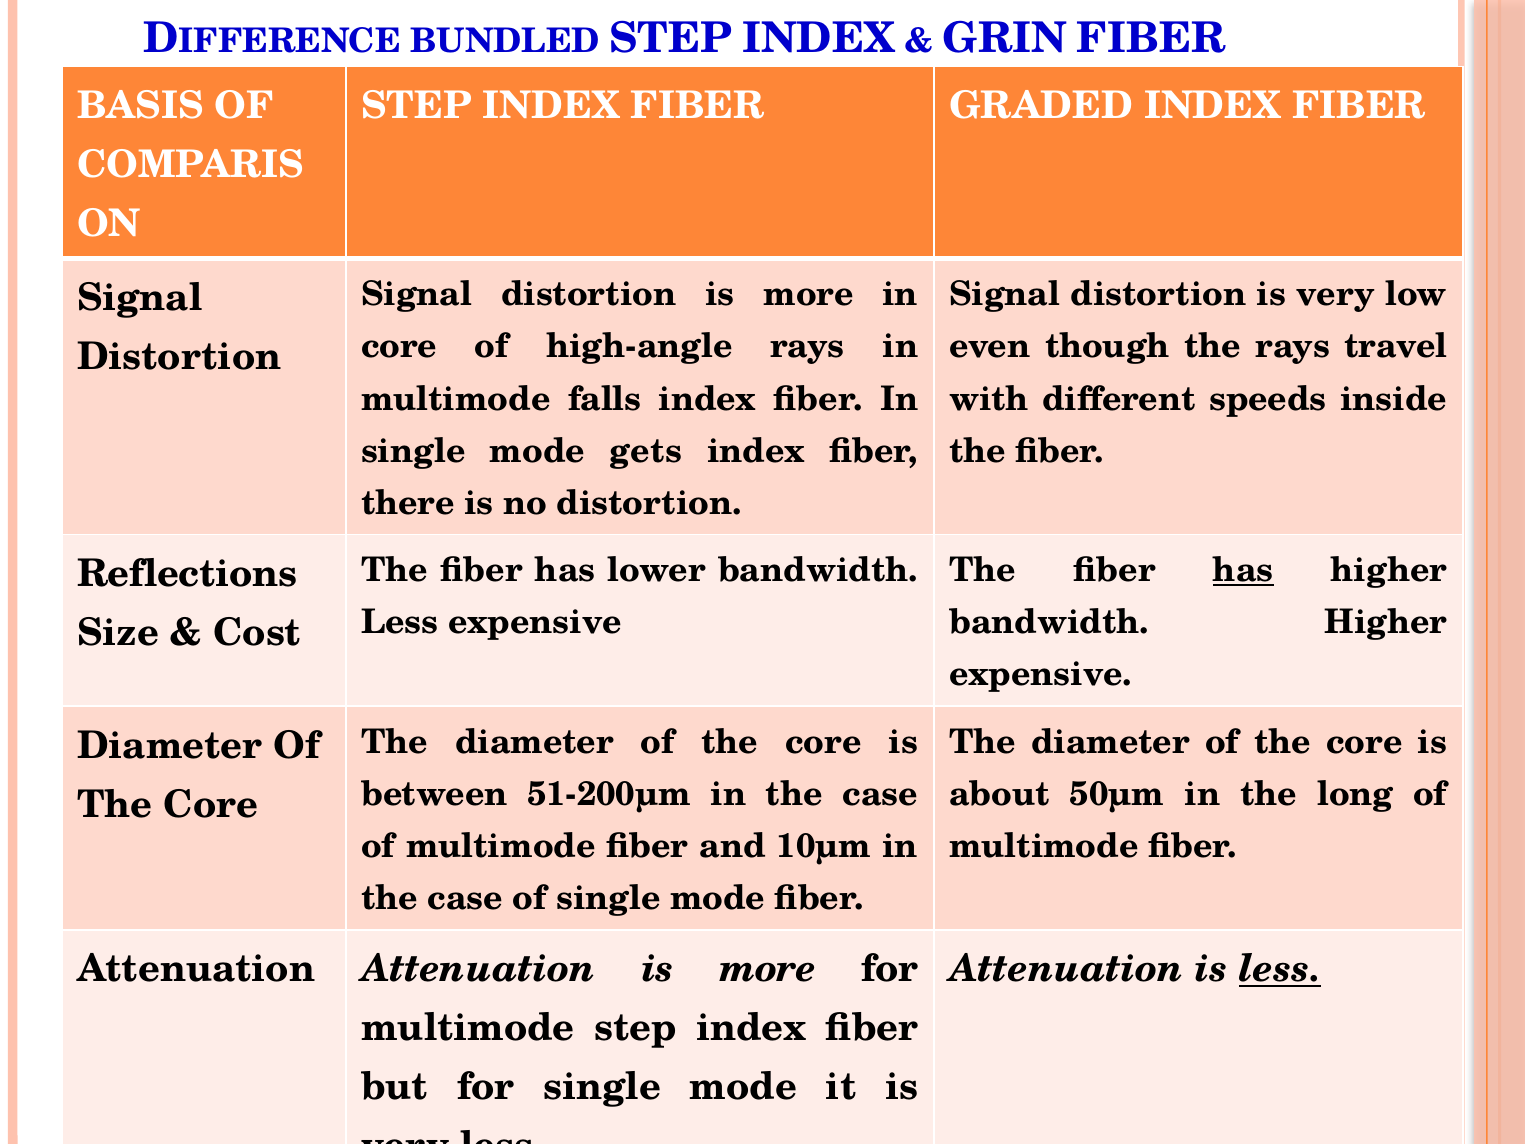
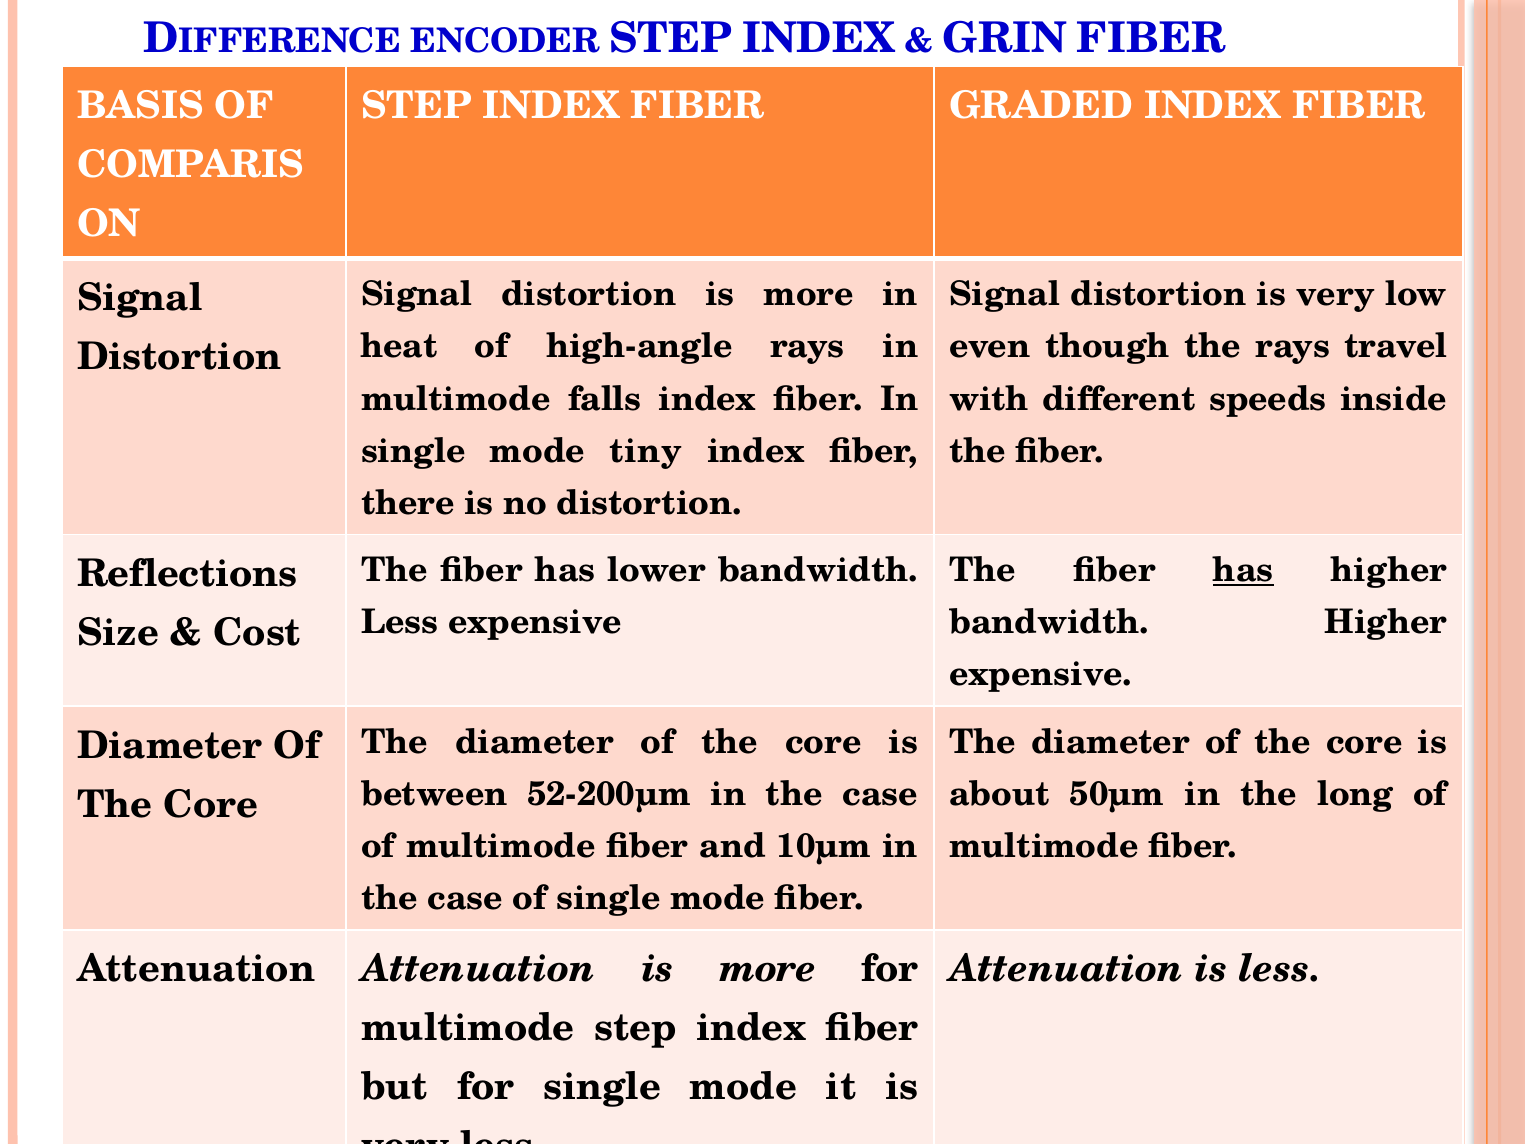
BUNDLED: BUNDLED -> ENCODER
core at (399, 347): core -> heat
gets: gets -> tiny
51-200µm: 51-200µm -> 52-200µm
less at (1280, 969) underline: present -> none
